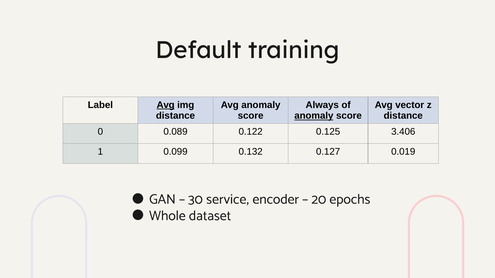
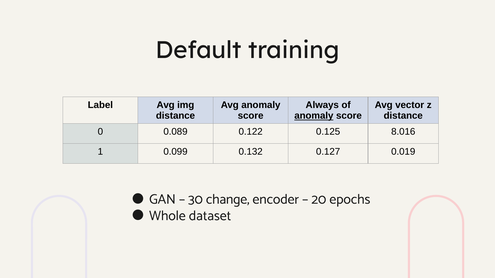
Avg at (166, 105) underline: present -> none
3.406: 3.406 -> 8.016
service: service -> change
